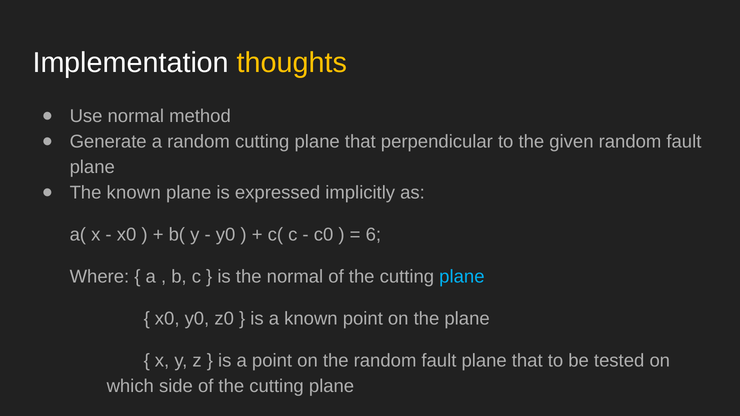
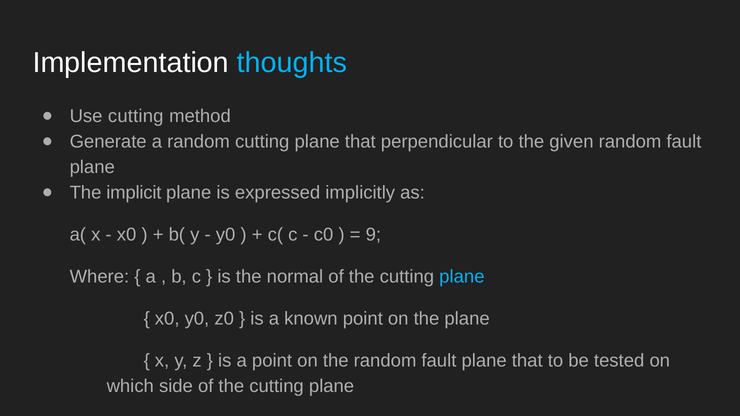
thoughts colour: yellow -> light blue
Use normal: normal -> cutting
The known: known -> implicit
6: 6 -> 9
